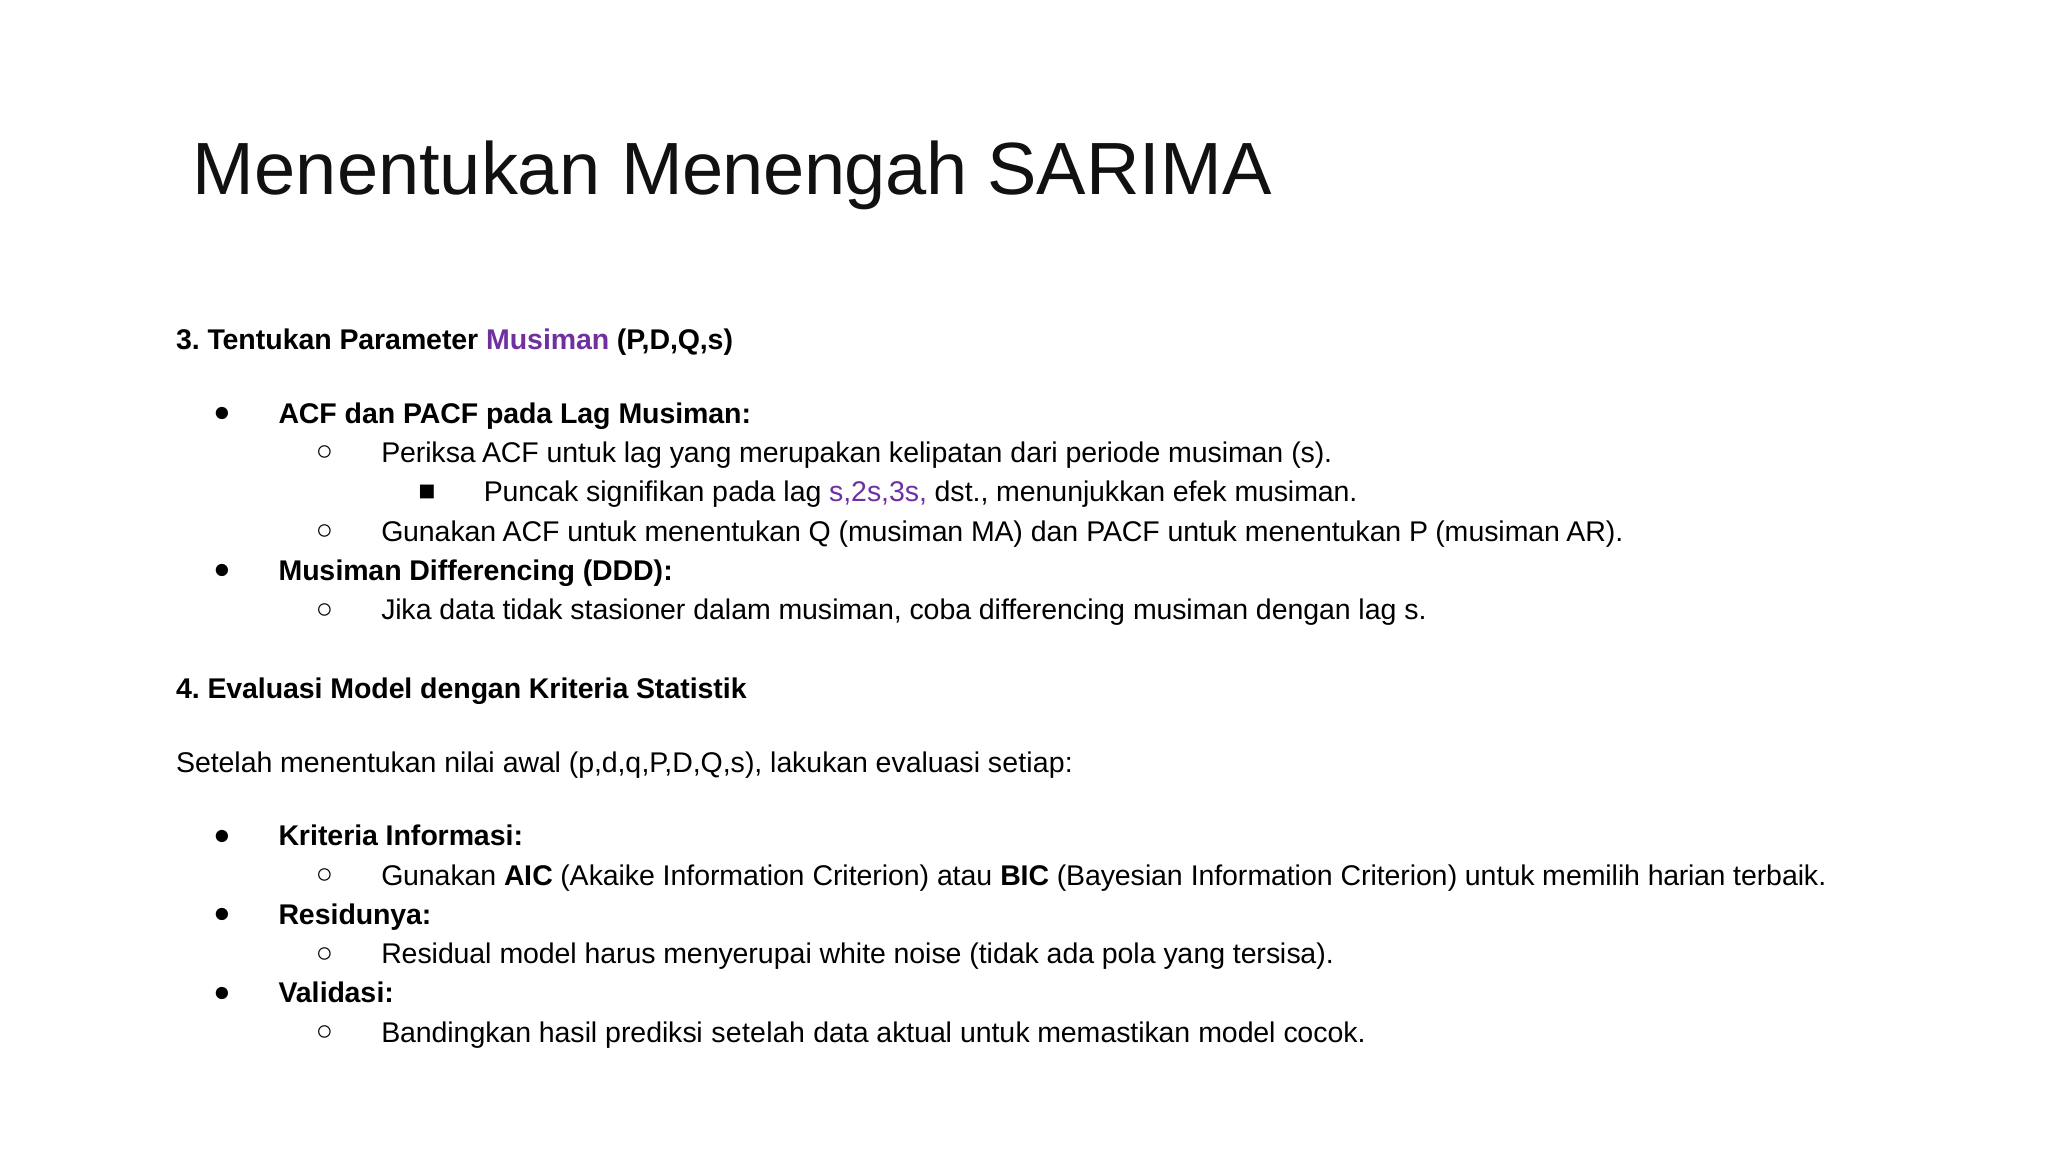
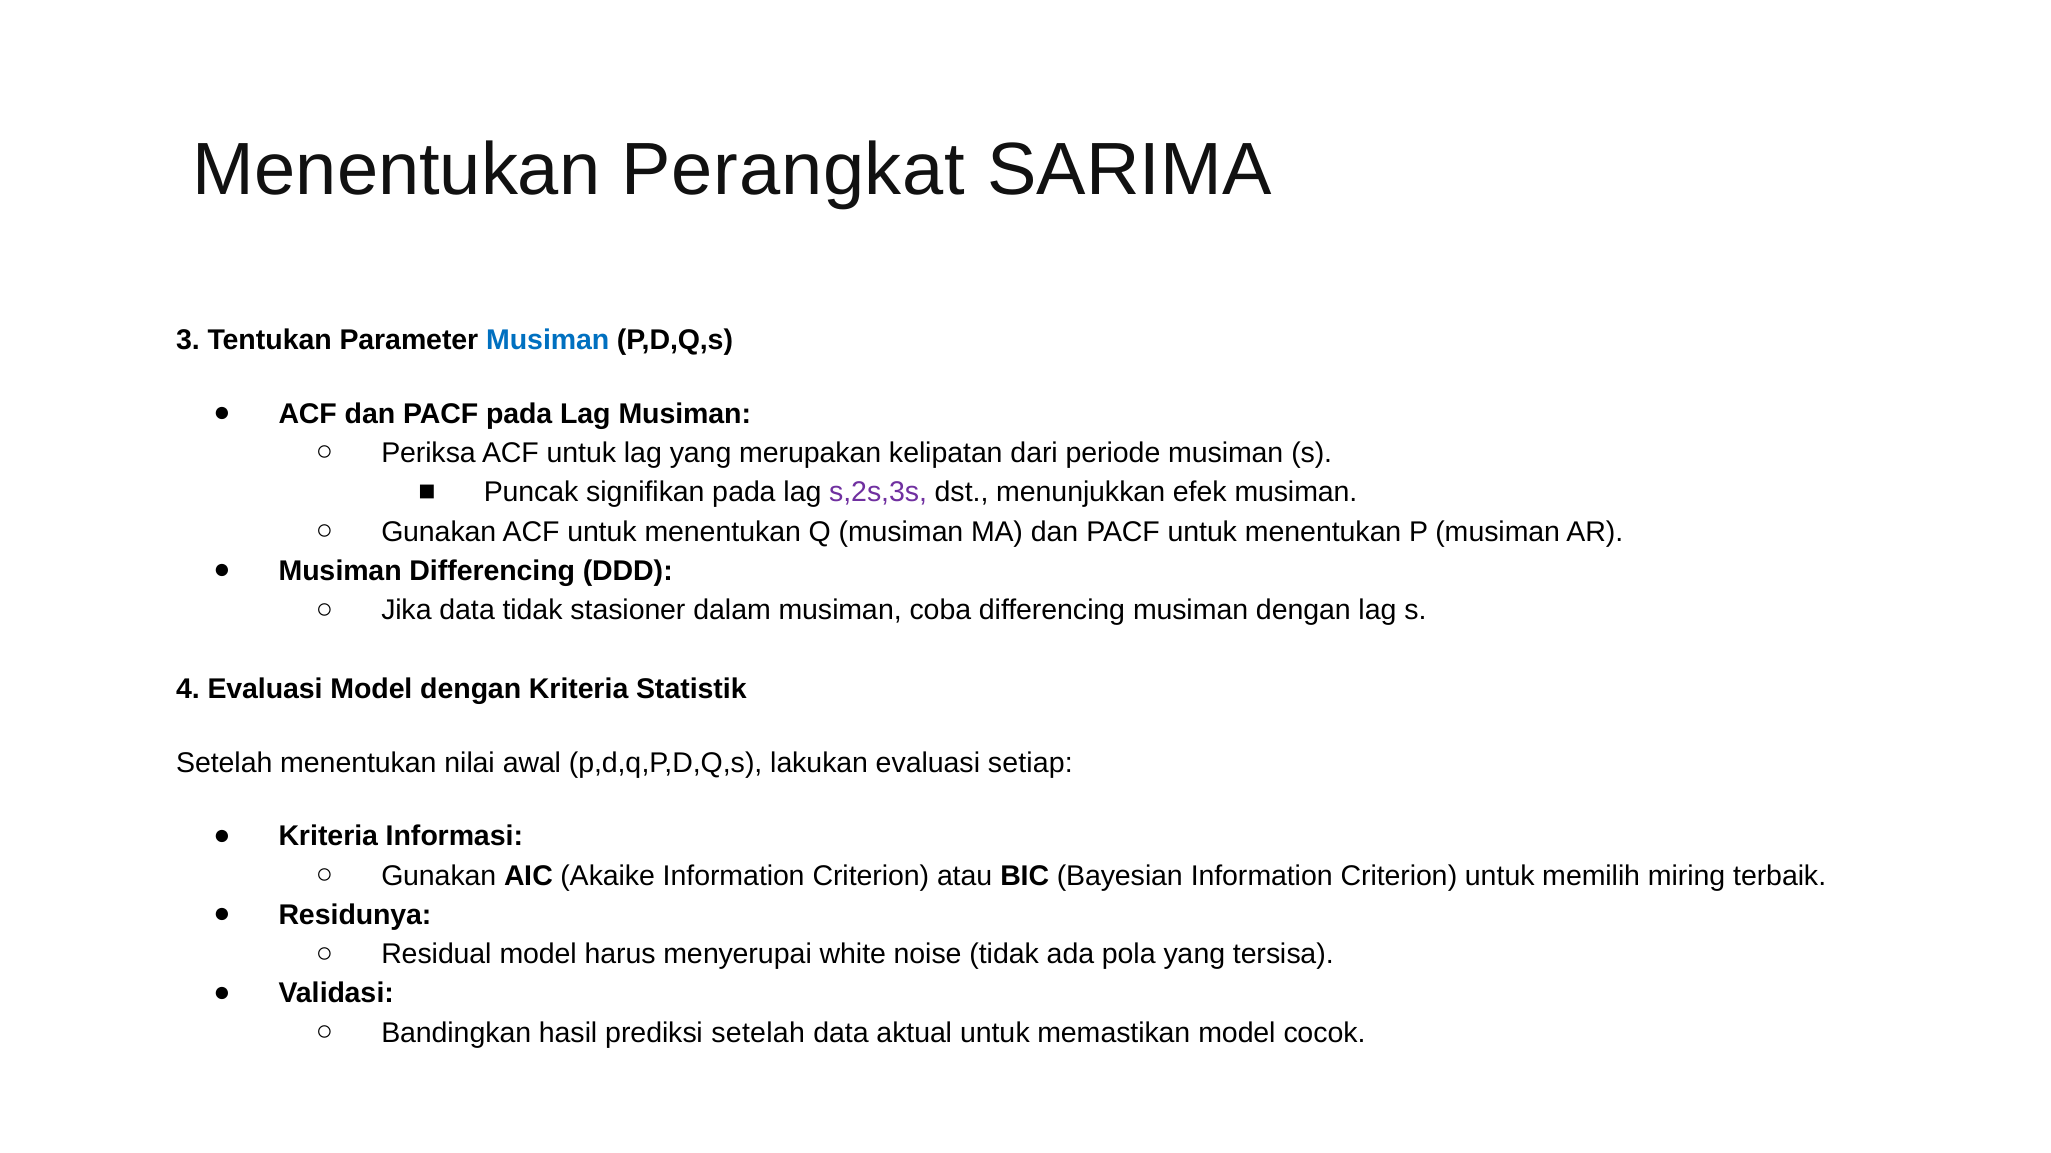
Menengah: Menengah -> Perangkat
Musiman at (548, 341) colour: purple -> blue
harian: harian -> miring
